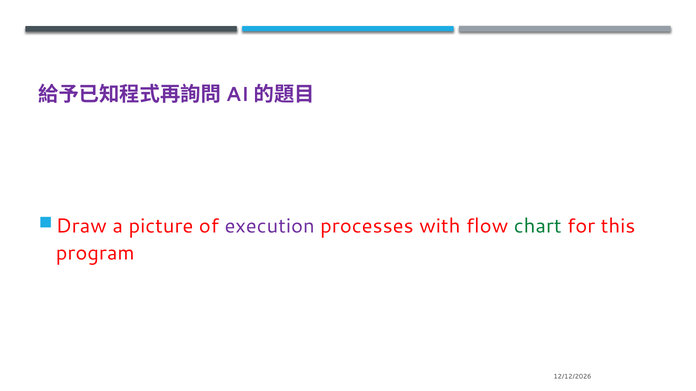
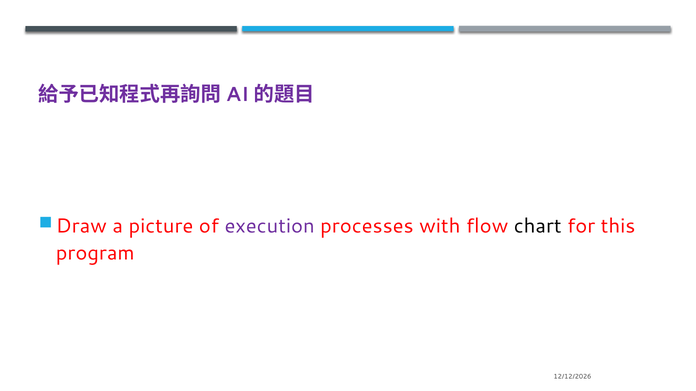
chart colour: green -> black
